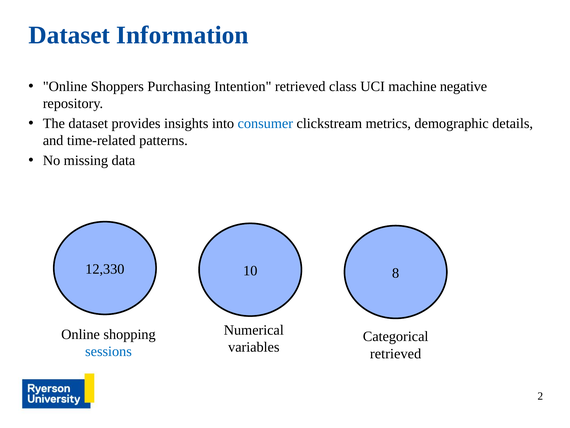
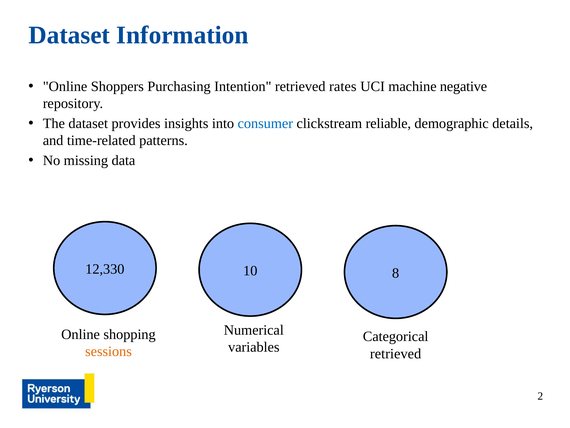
class: class -> rates
metrics: metrics -> reliable
sessions colour: blue -> orange
